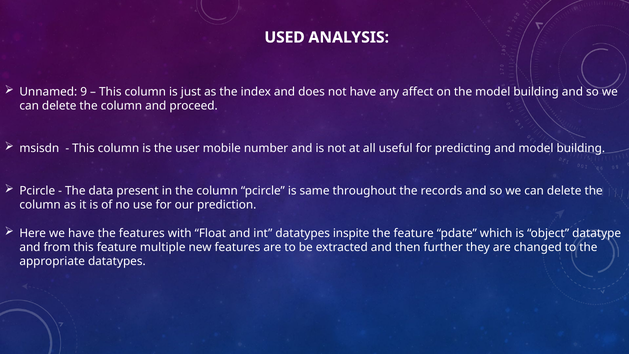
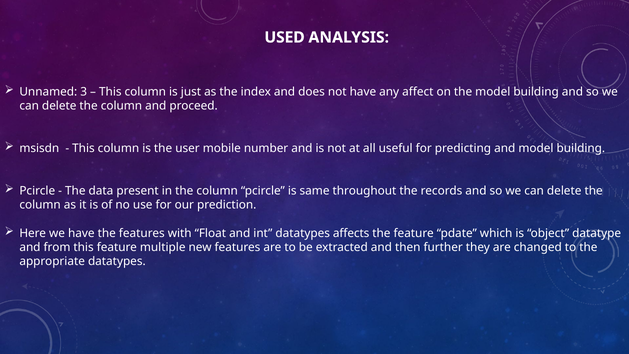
9: 9 -> 3
inspite: inspite -> affects
